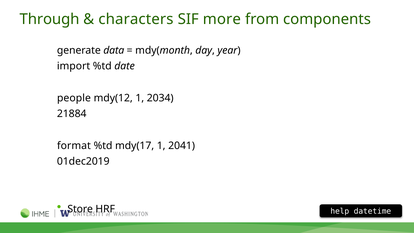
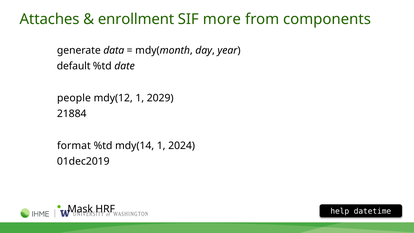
Through: Through -> Attaches
characters: characters -> enrollment
import: import -> default
2034: 2034 -> 2029
mdy(17: mdy(17 -> mdy(14
2041: 2041 -> 2024
Store: Store -> Mask
